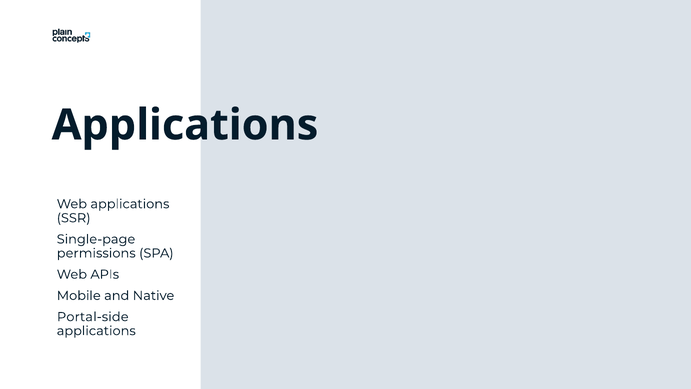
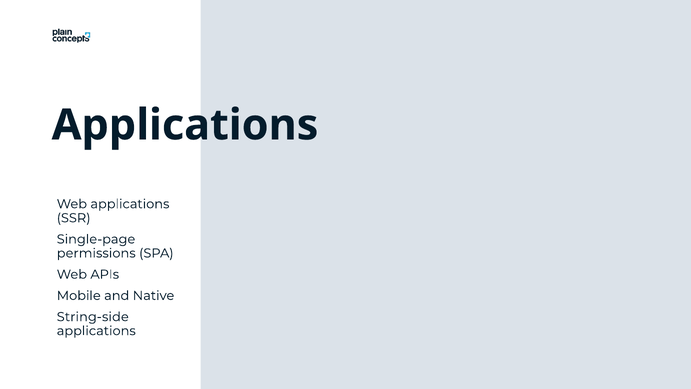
Portal-side: Portal-side -> String-side
